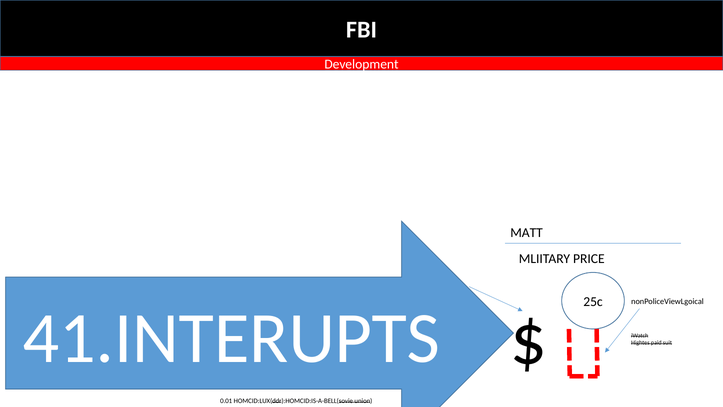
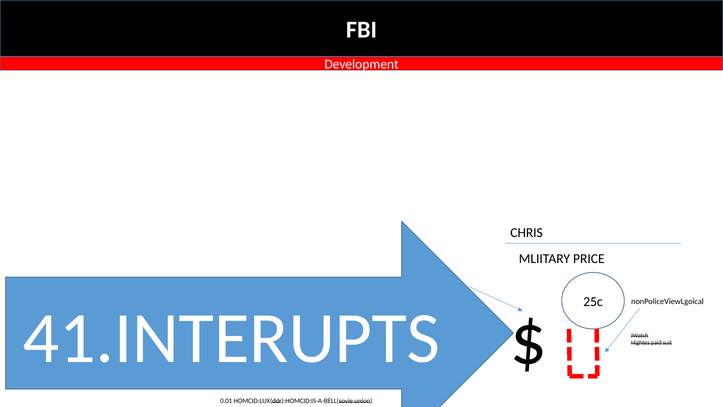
MATT: MATT -> CHRIS
